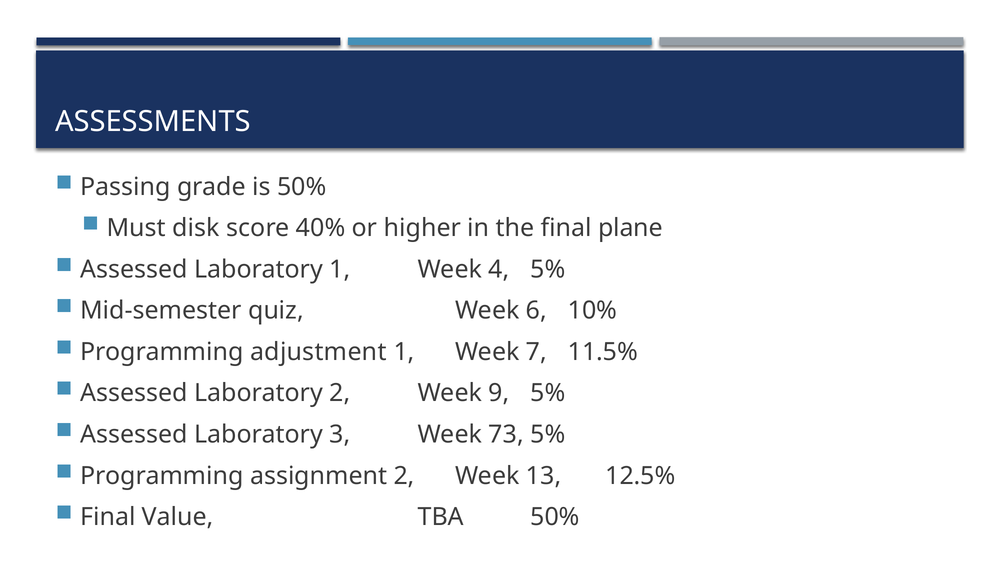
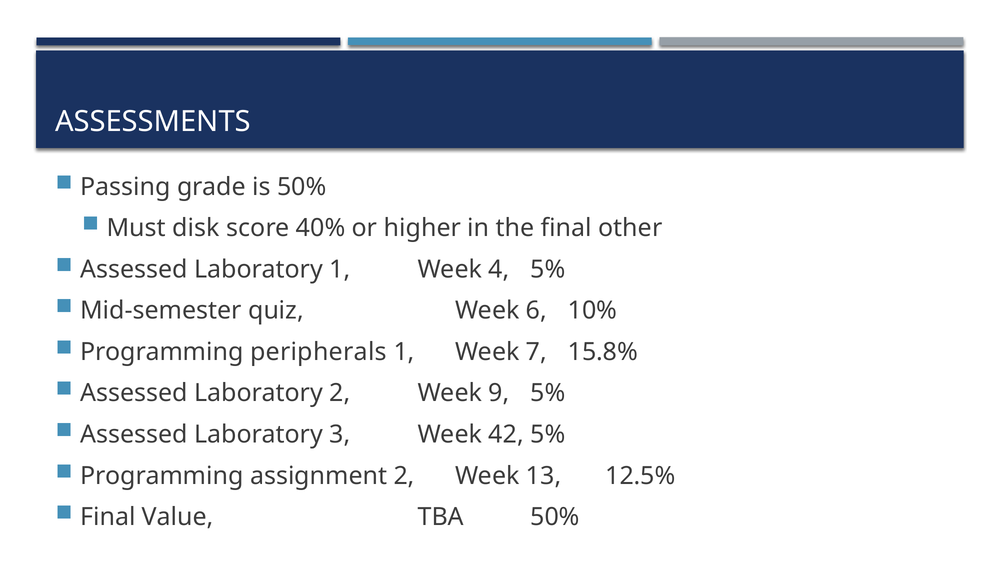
plane: plane -> other
adjustment: adjustment -> peripherals
11.5%: 11.5% -> 15.8%
73: 73 -> 42
